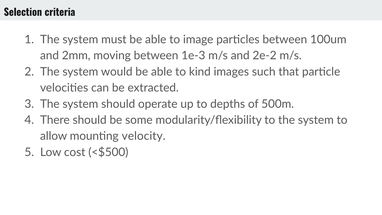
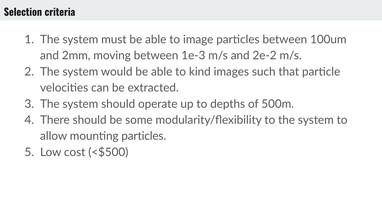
mounting velocity: velocity -> particles
